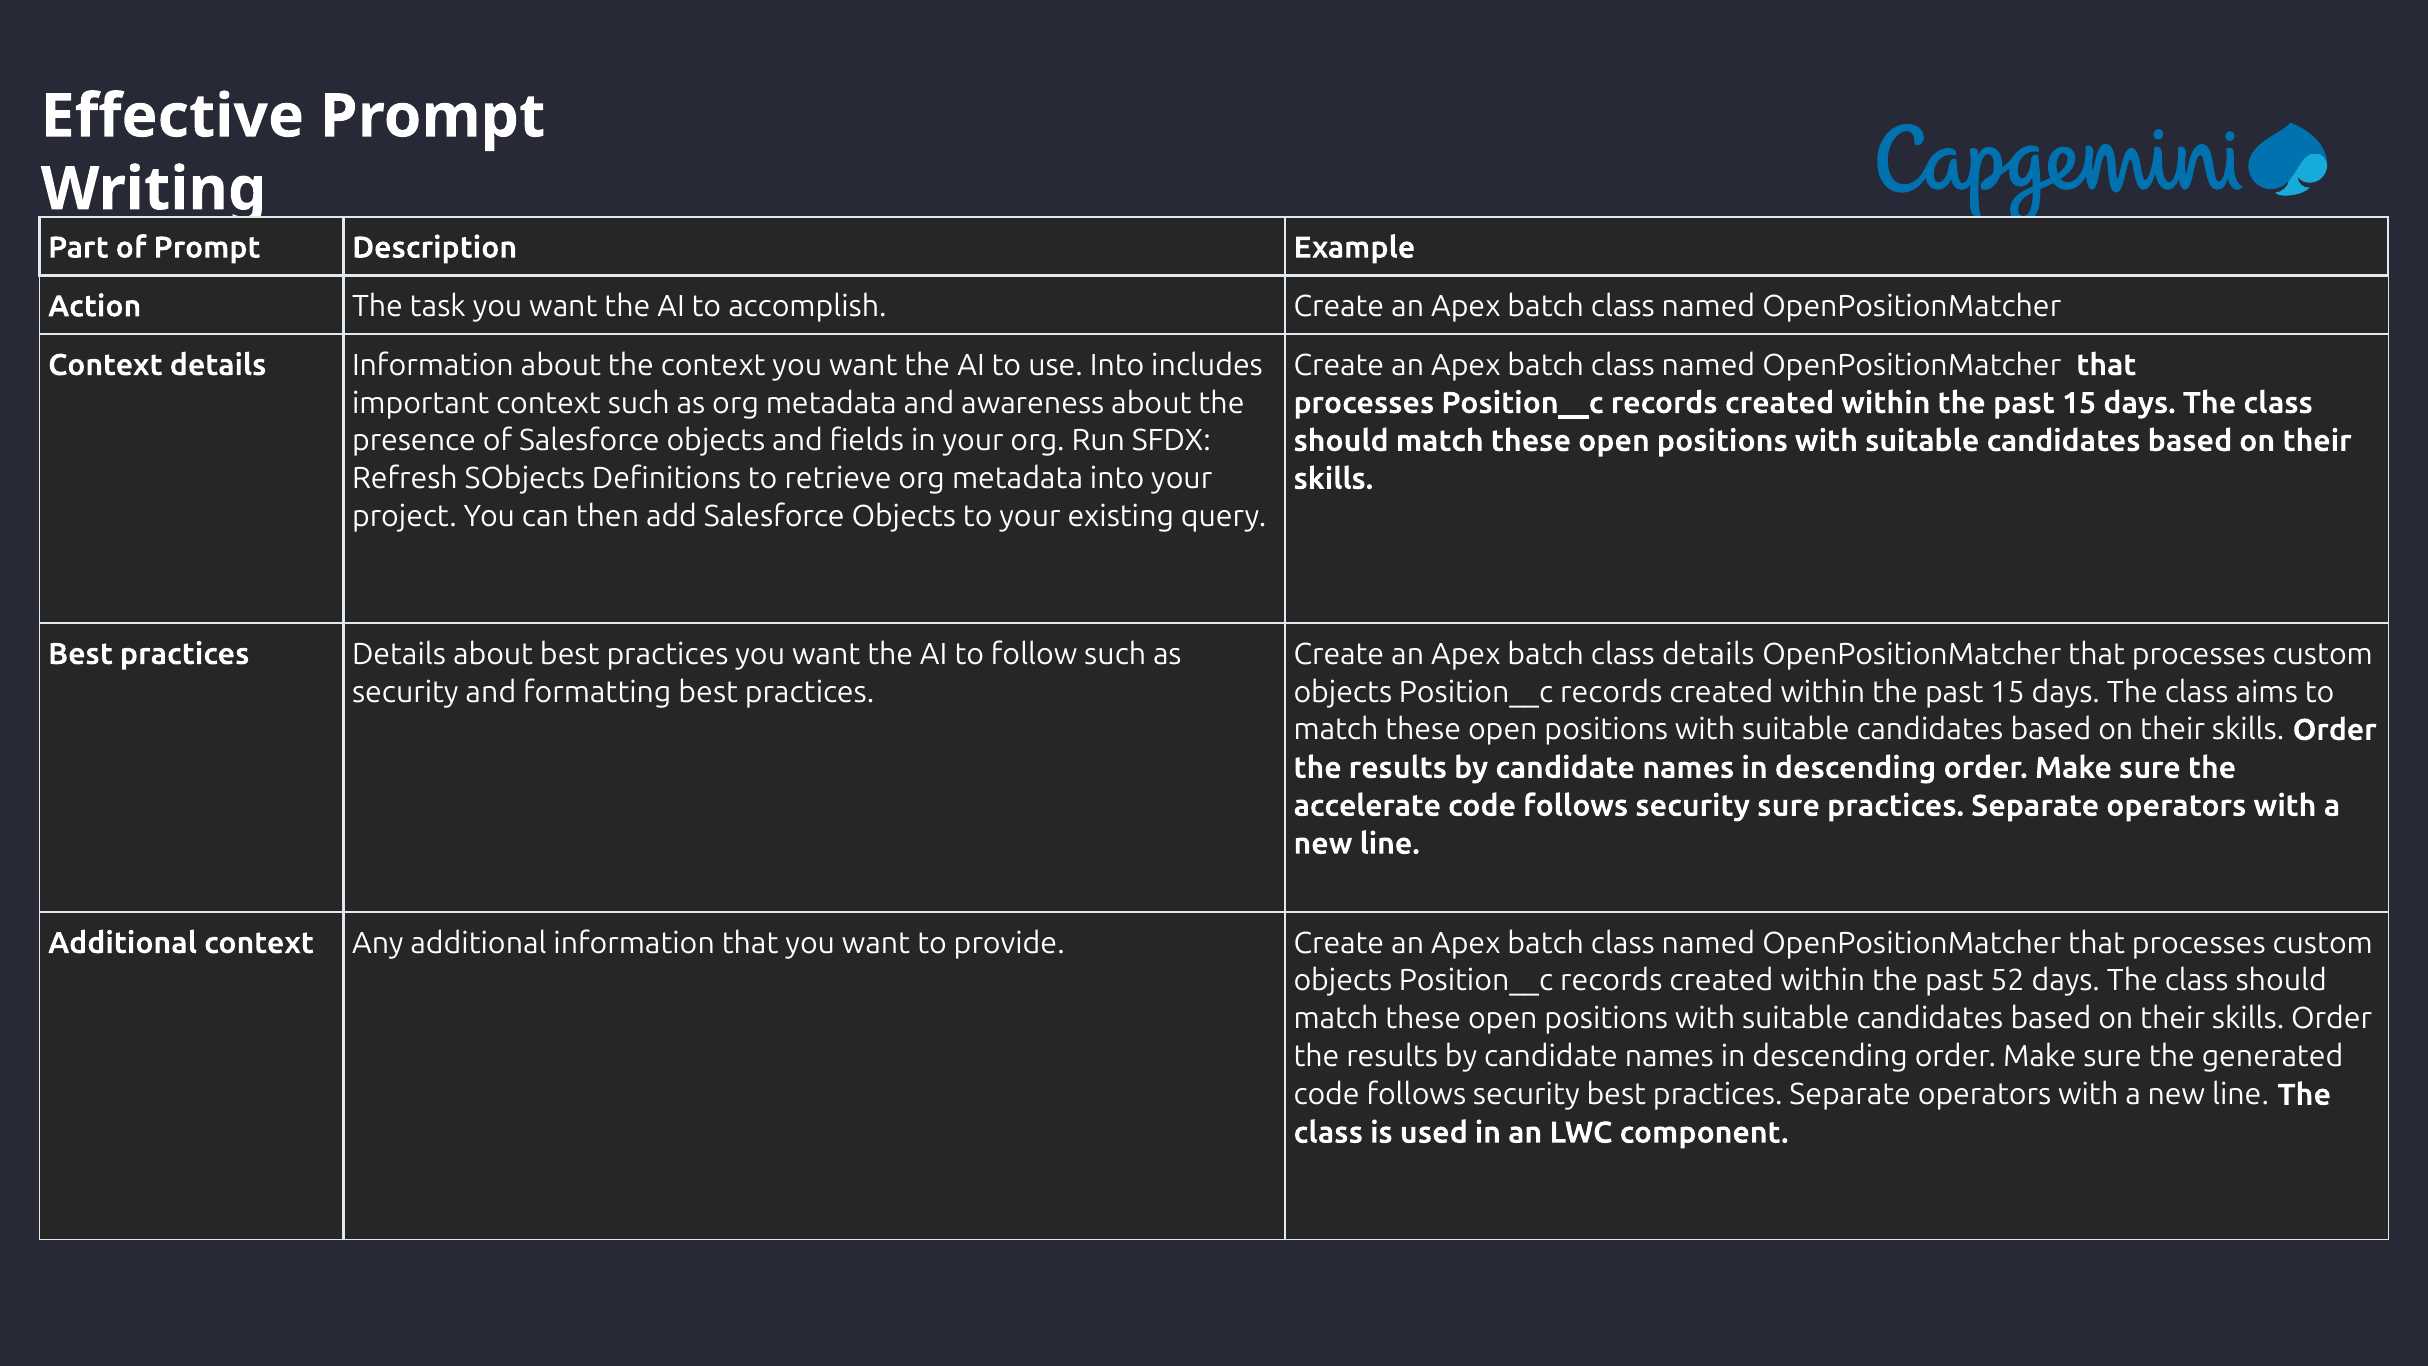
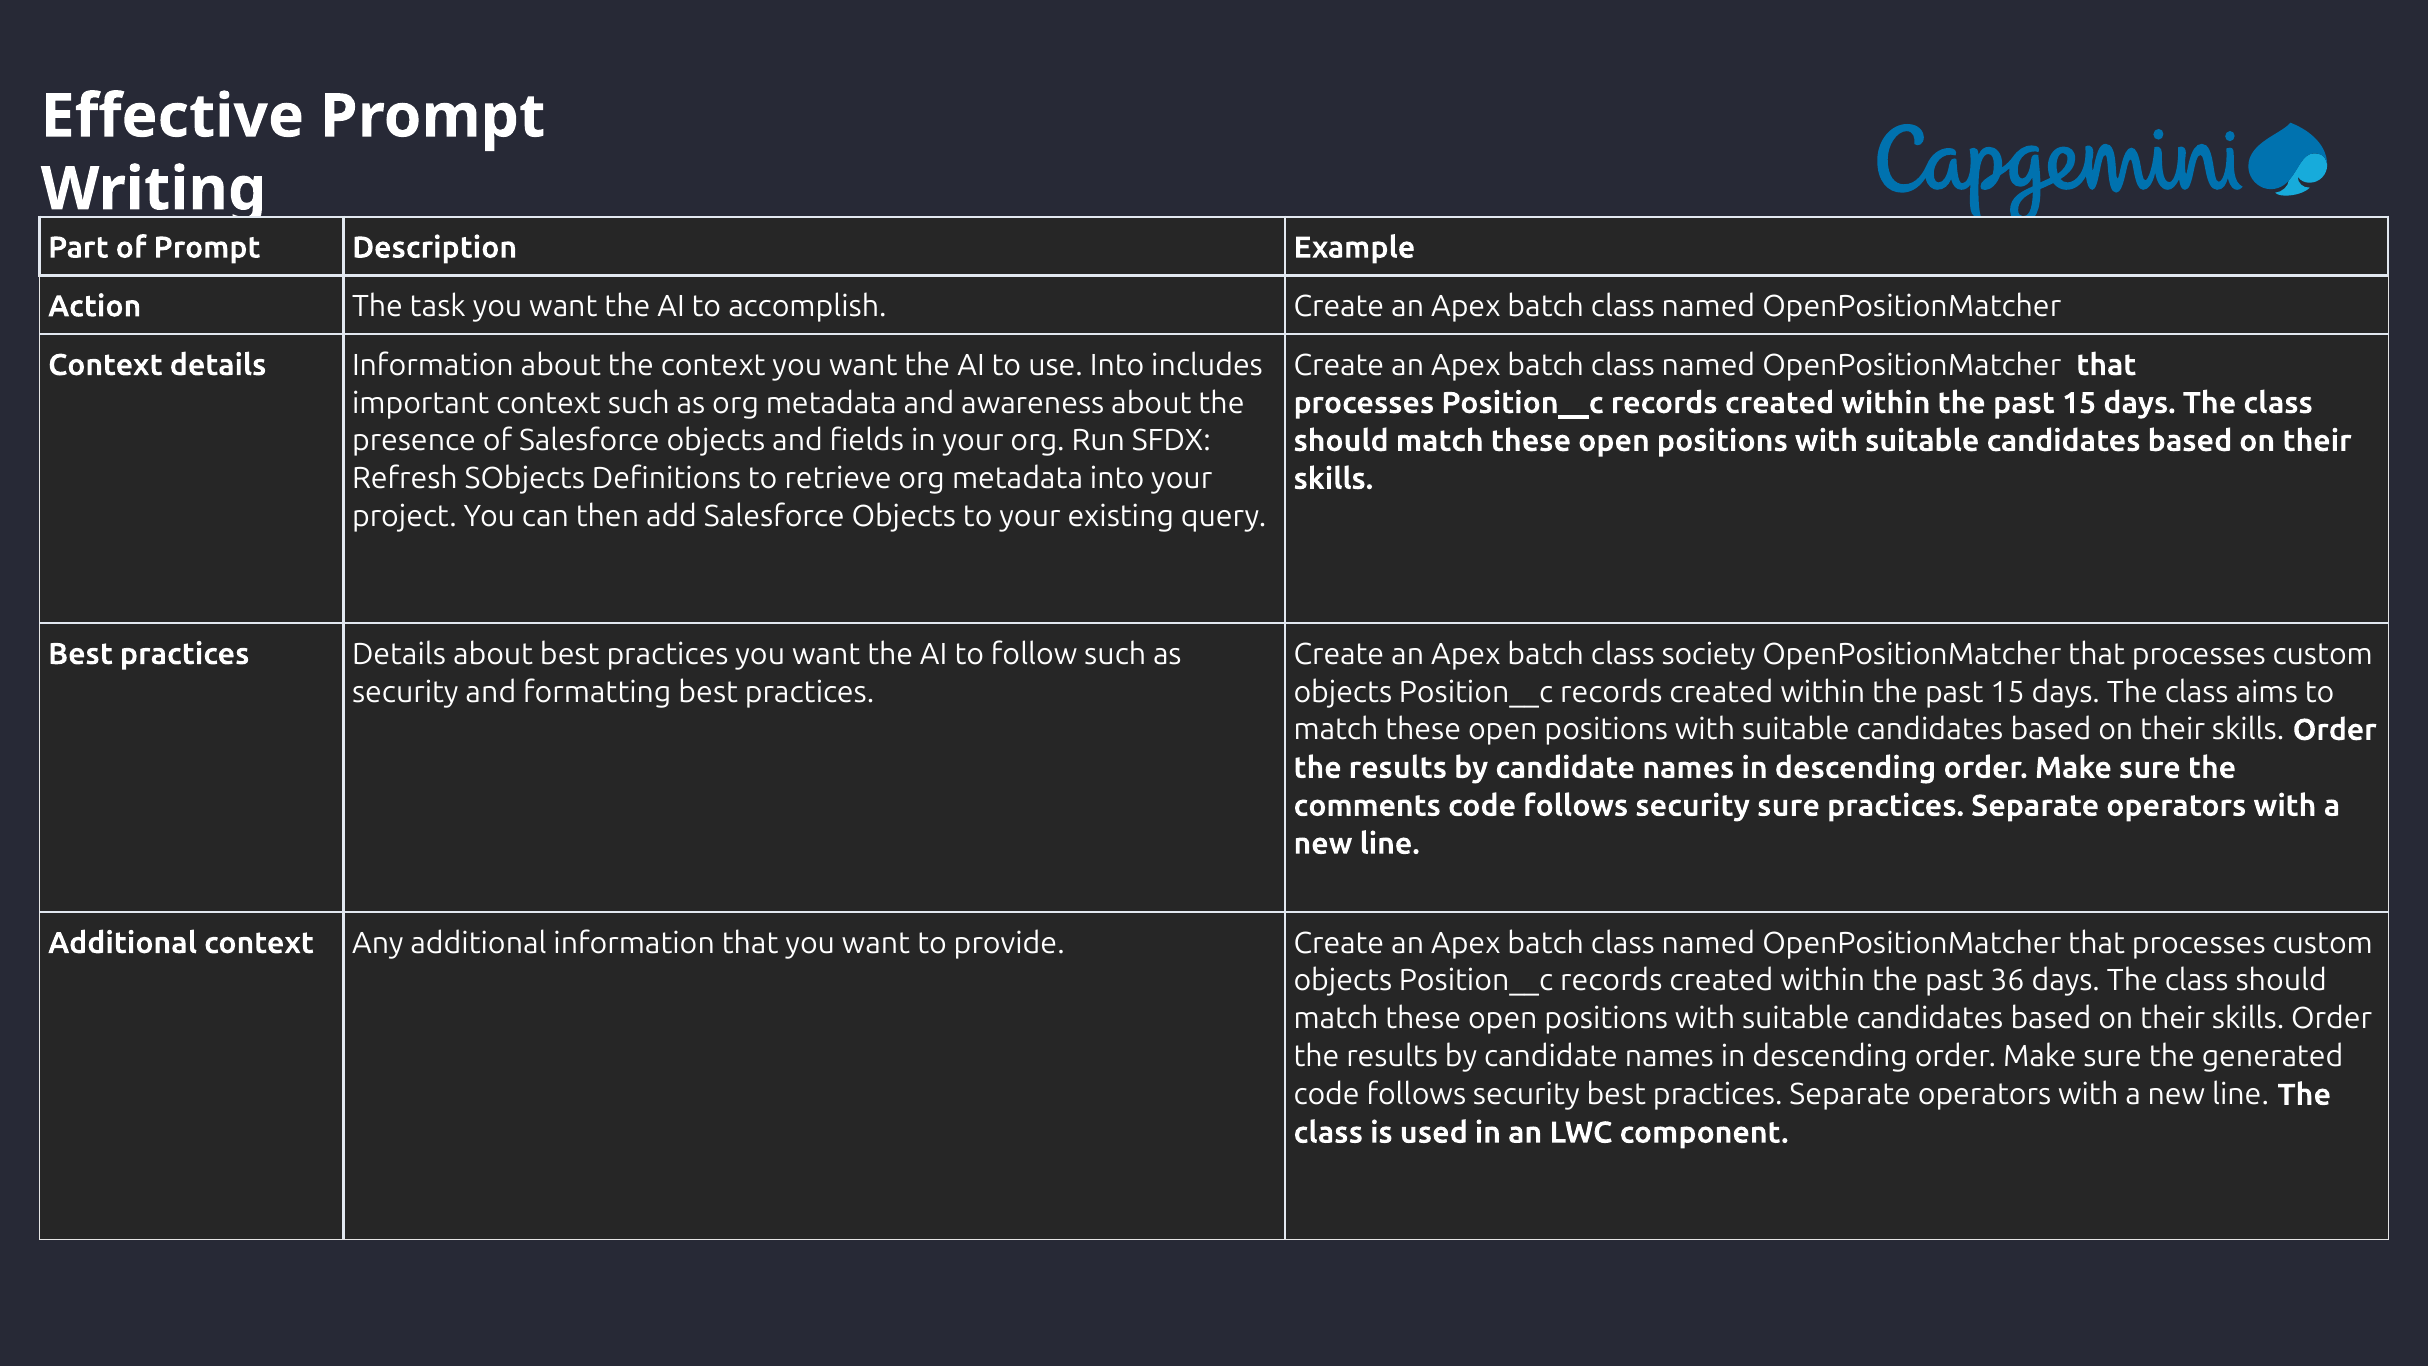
class details: details -> society
accelerate: accelerate -> comments
52: 52 -> 36
